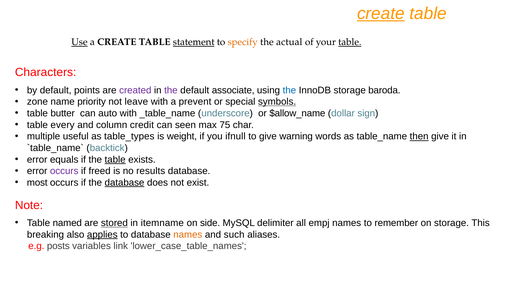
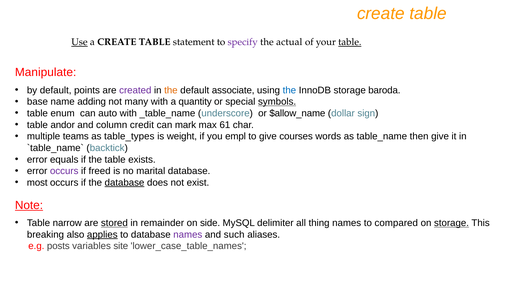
create at (381, 13) underline: present -> none
statement underline: present -> none
specify colour: orange -> purple
Characters: Characters -> Manipulate
the at (171, 90) colour: purple -> orange
zone: zone -> base
priority: priority -> adding
leave: leave -> many
prevent: prevent -> quantity
butter: butter -> enum
every: every -> andor
seen: seen -> mark
75: 75 -> 61
useful: useful -> teams
ifnull: ifnull -> empl
warning: warning -> courses
then underline: present -> none
table at (115, 160) underline: present -> none
results: results -> marital
Note underline: none -> present
named: named -> narrow
itemname: itemname -> remainder
empj: empj -> thing
remember: remember -> compared
storage at (452, 224) underline: none -> present
names at (188, 235) colour: orange -> purple
link: link -> site
